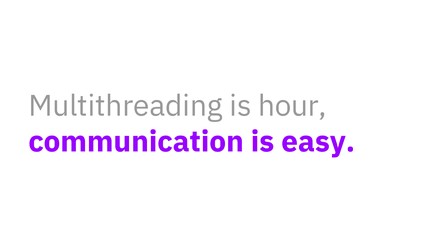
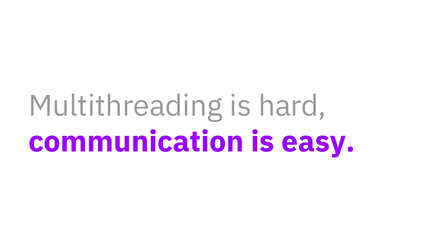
hour: hour -> hard
